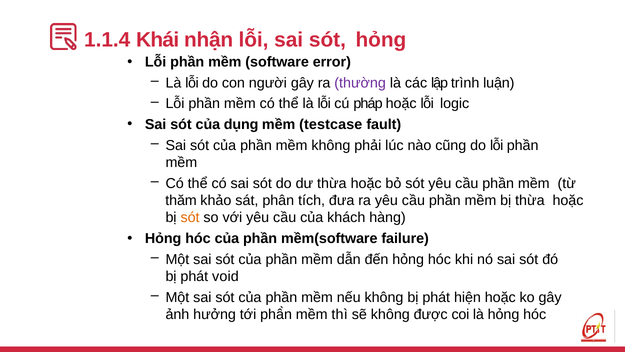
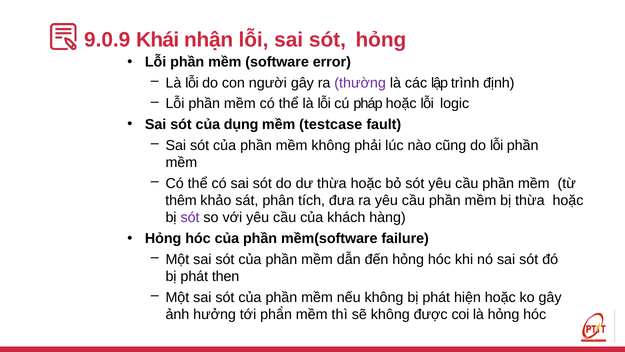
1.1.4: 1.1.4 -> 9.0.9
luận: luận -> định
thăm: thăm -> thêm
sót at (190, 217) colour: orange -> purple
void: void -> then
